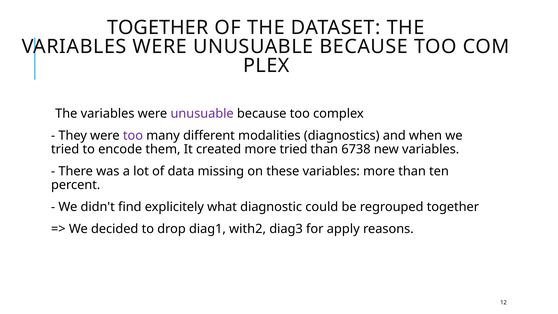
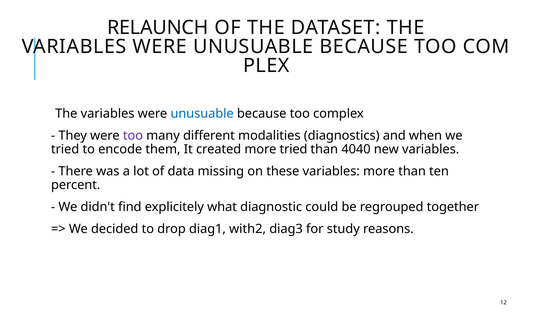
TOGETHER at (158, 28): TOGETHER -> RELAUNCH
unusuable at (202, 114) colour: purple -> blue
6738: 6738 -> 4040
apply: apply -> study
